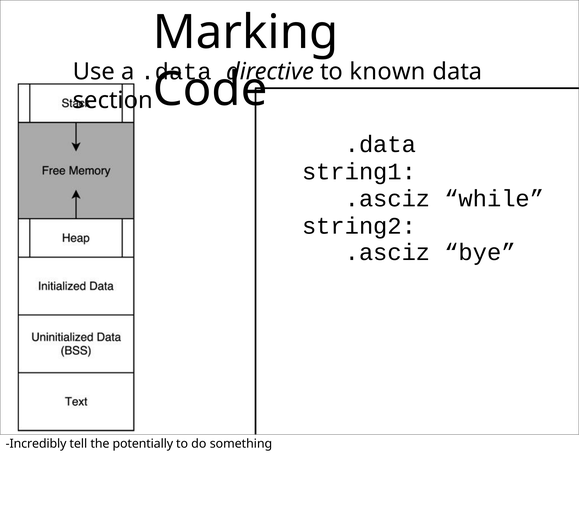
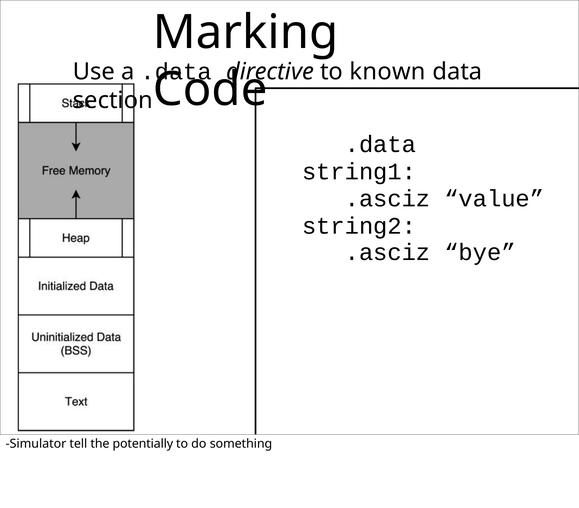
while: while -> value
Incredibly: Incredibly -> Simulator
